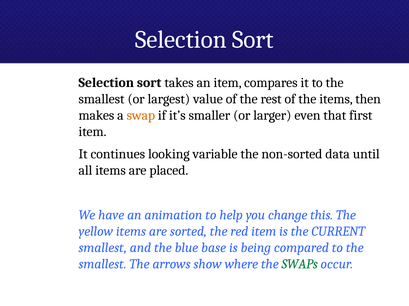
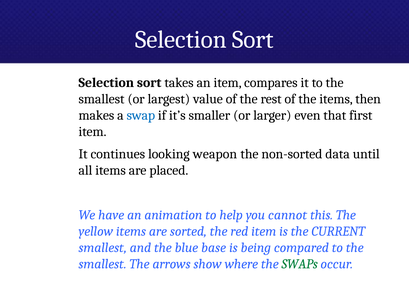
swap colour: orange -> blue
variable: variable -> weapon
change: change -> cannot
